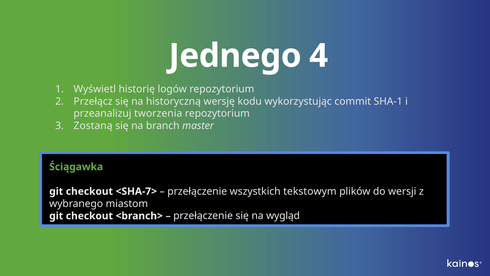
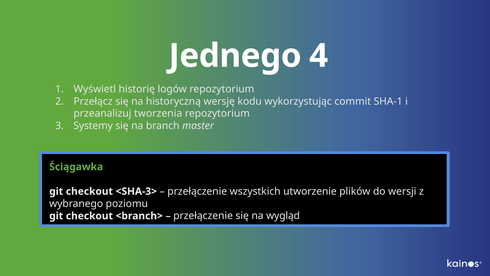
Zostaną: Zostaną -> Systemy
<SHA-7>: <SHA-7> -> <SHA-3>
tekstowym: tekstowym -> utworzenie
miastom: miastom -> poziomu
